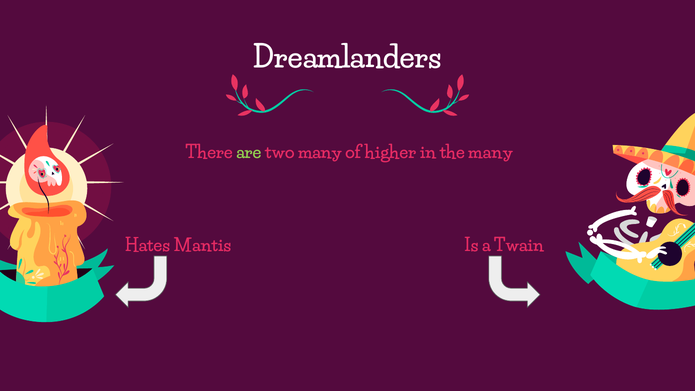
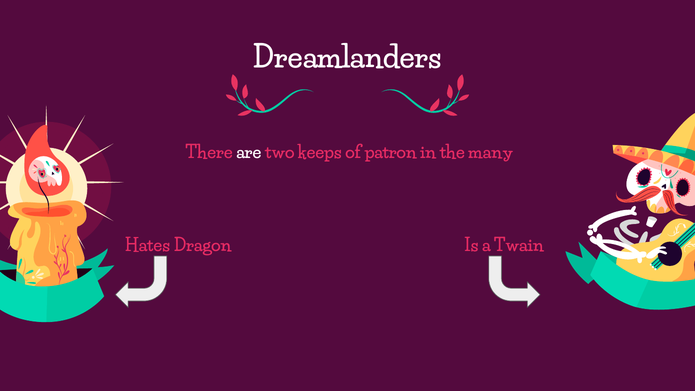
are colour: light green -> white
two many: many -> keeps
higher: higher -> patron
Mantis: Mantis -> Dragon
